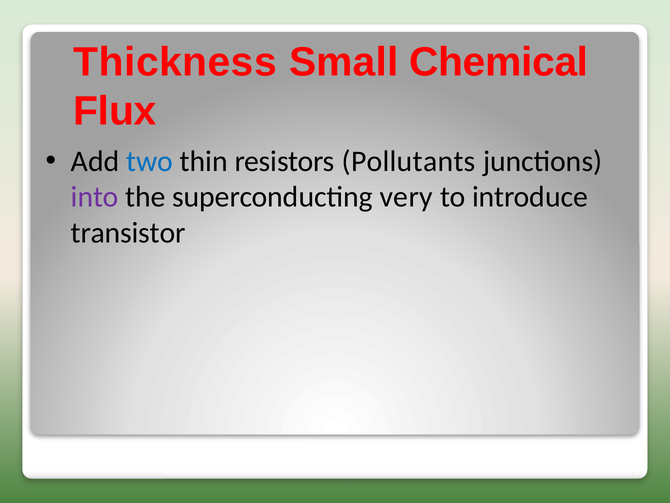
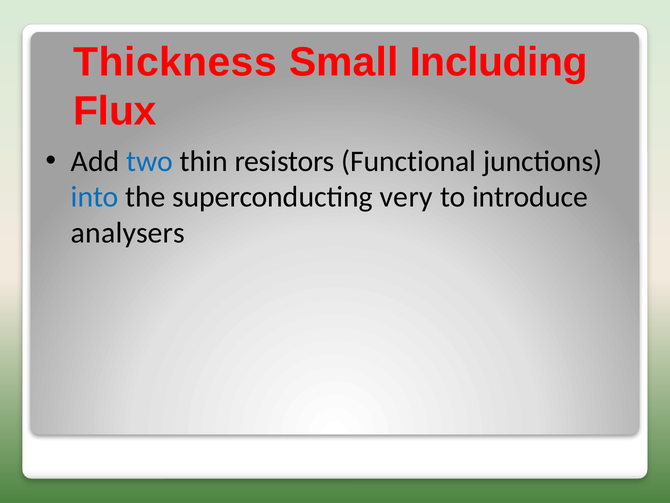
Chemical: Chemical -> Including
Pollutants: Pollutants -> Functional
into colour: purple -> blue
transistor: transistor -> analysers
